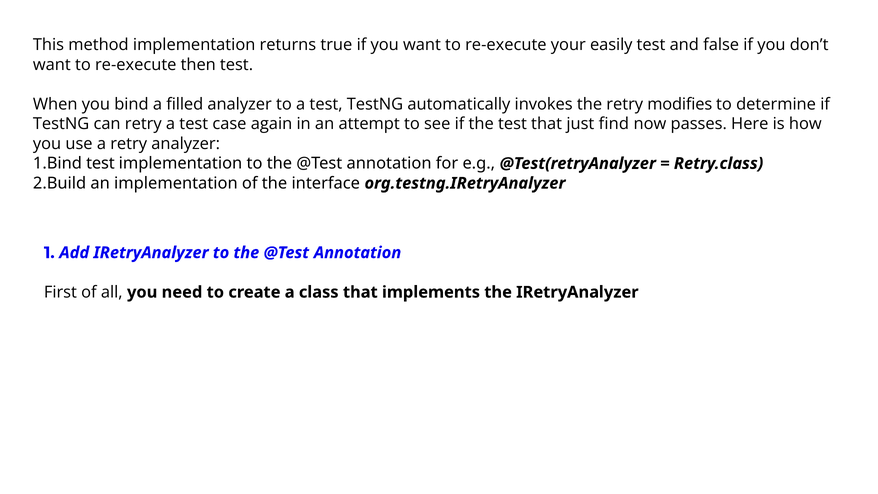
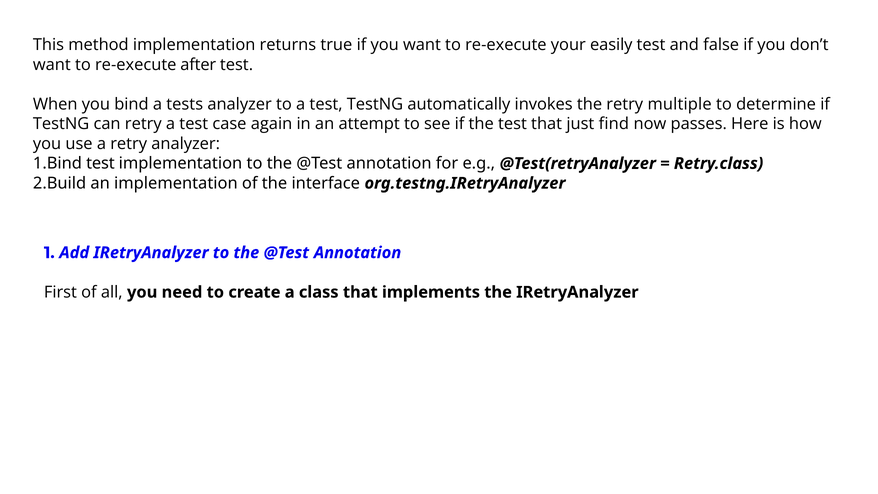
then: then -> after
filled: filled -> tests
modifies: modifies -> multiple
